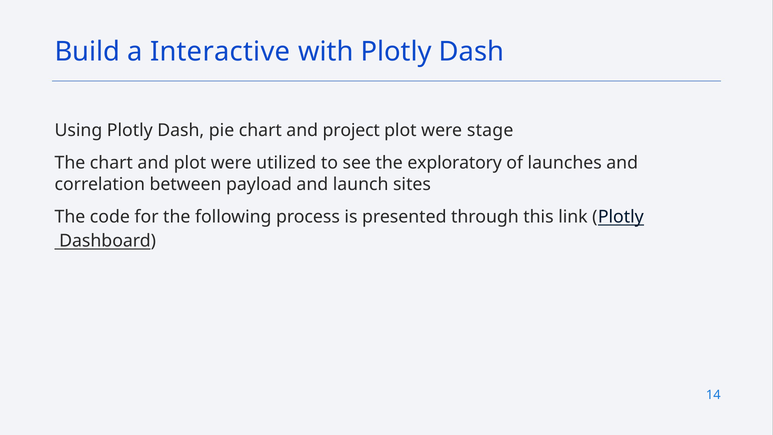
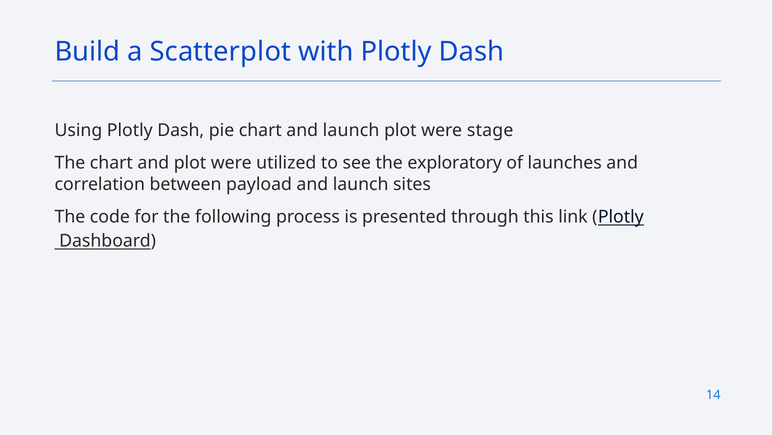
Interactive: Interactive -> Scatterplot
chart and project: project -> launch
